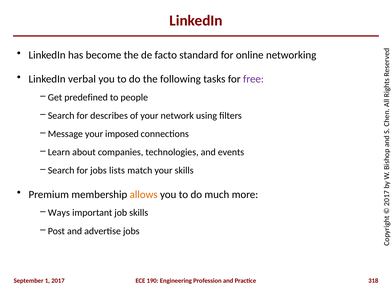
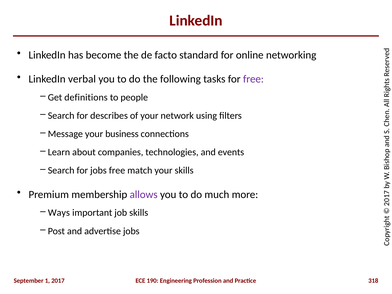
predefined: predefined -> definitions
imposed: imposed -> business
jobs lists: lists -> free
allows colour: orange -> purple
